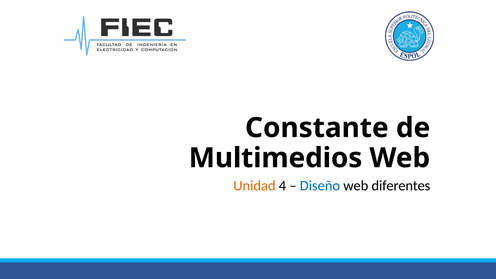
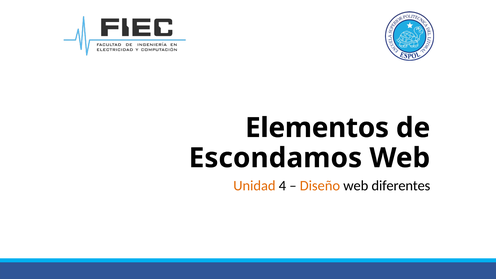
Constante: Constante -> Elementos
Multimedios: Multimedios -> Escondamos
Diseño colour: blue -> orange
